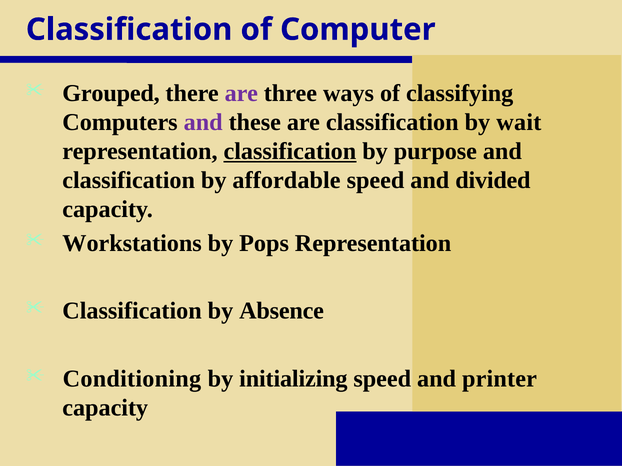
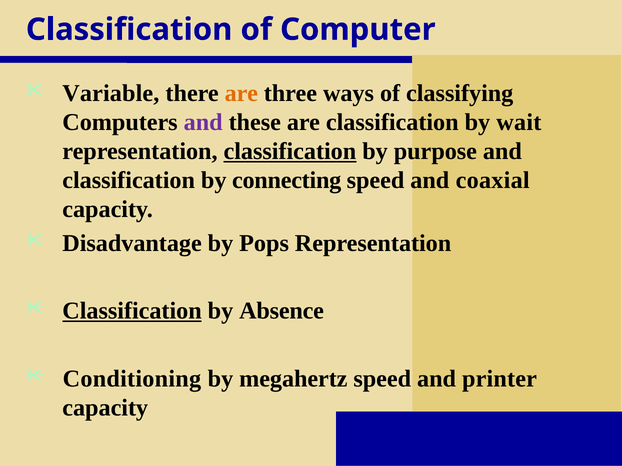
Grouped: Grouped -> Variable
are at (241, 93) colour: purple -> orange
affordable: affordable -> connecting
divided: divided -> coaxial
Workstations: Workstations -> Disadvantage
Classification at (132, 311) underline: none -> present
initializing: initializing -> megahertz
